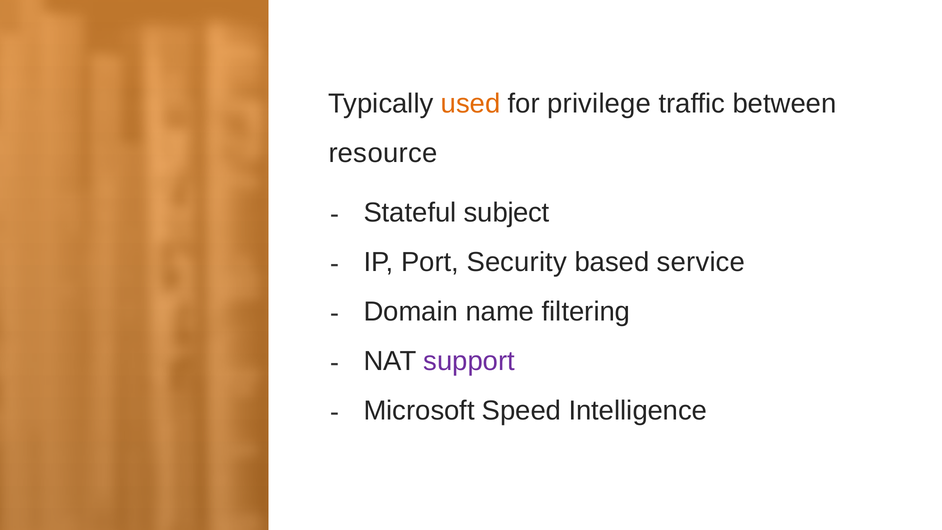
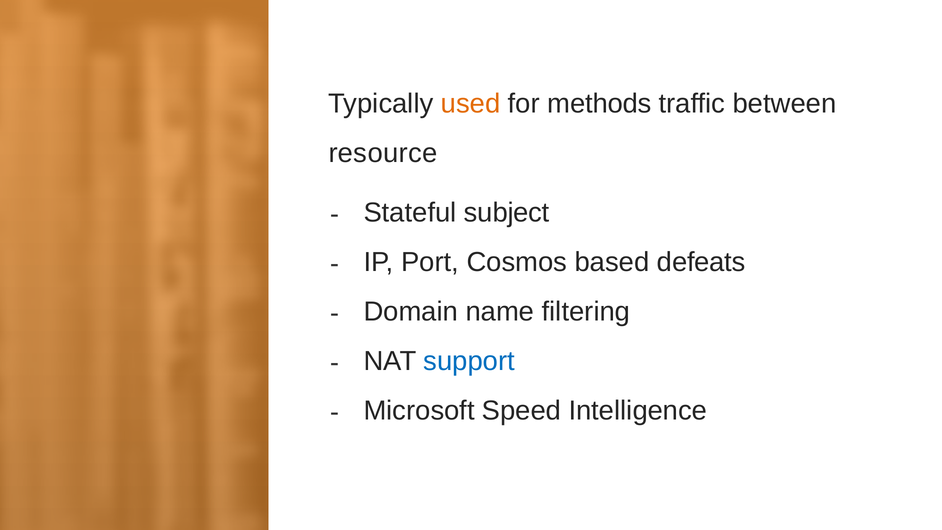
privilege: privilege -> methods
Security: Security -> Cosmos
service: service -> defeats
support colour: purple -> blue
